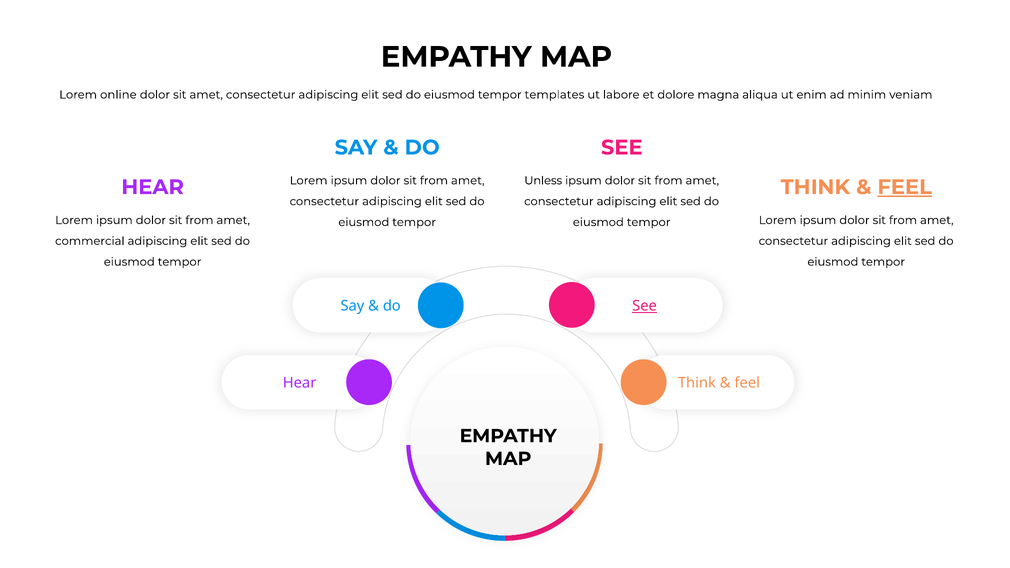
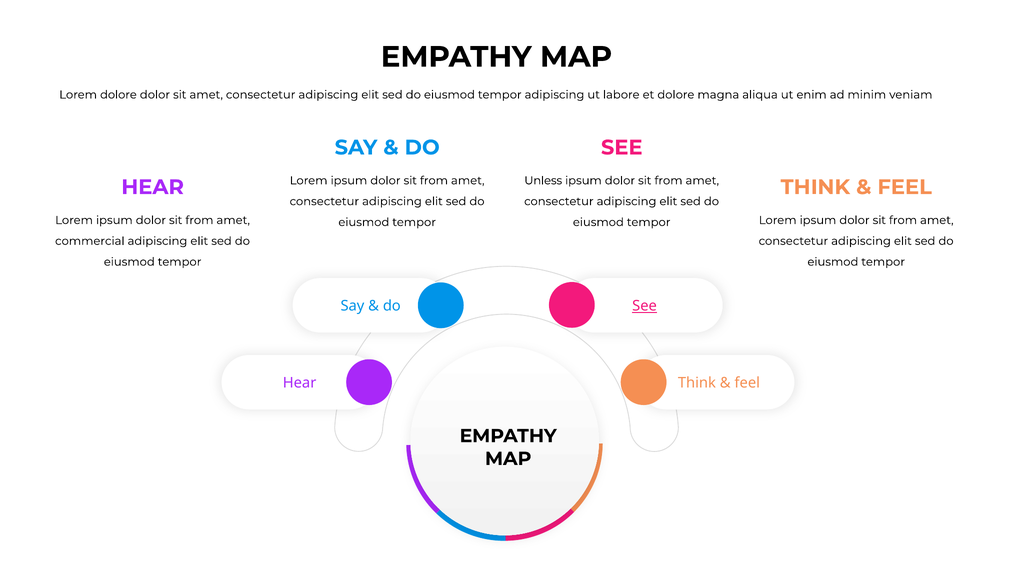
Lorem online: online -> dolore
tempor templates: templates -> adipiscing
FEEL at (905, 187) underline: present -> none
